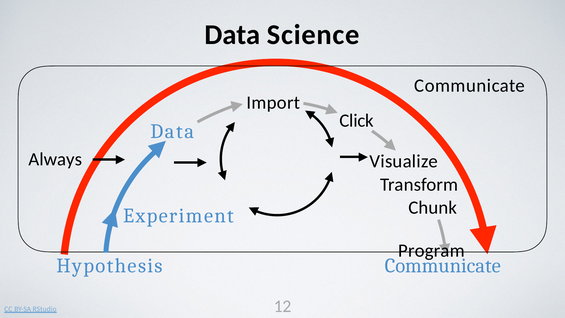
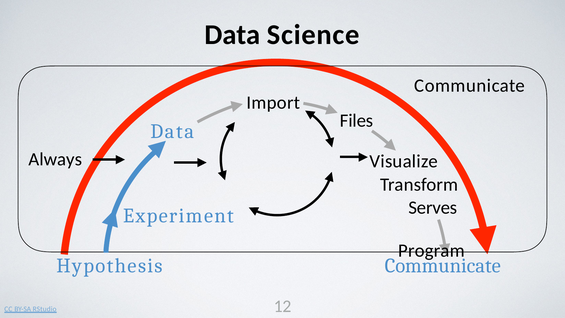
Click: Click -> Files
Chunk: Chunk -> Serves
